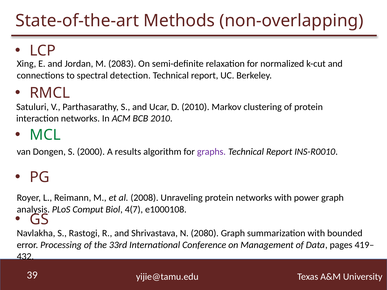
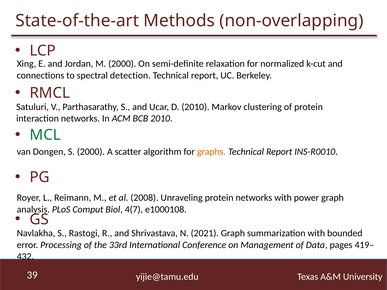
M 2083: 2083 -> 2000
results: results -> scatter
graphs colour: purple -> orange
2080: 2080 -> 2021
